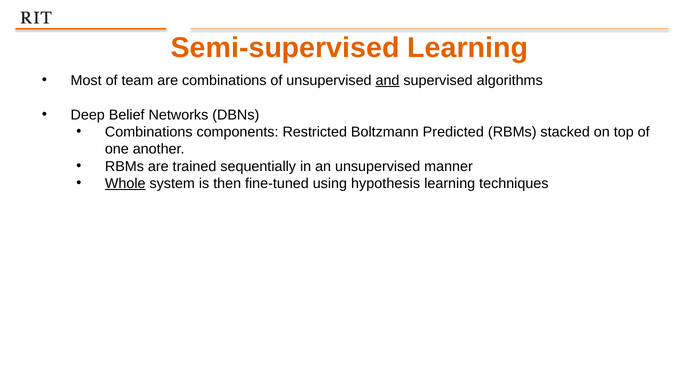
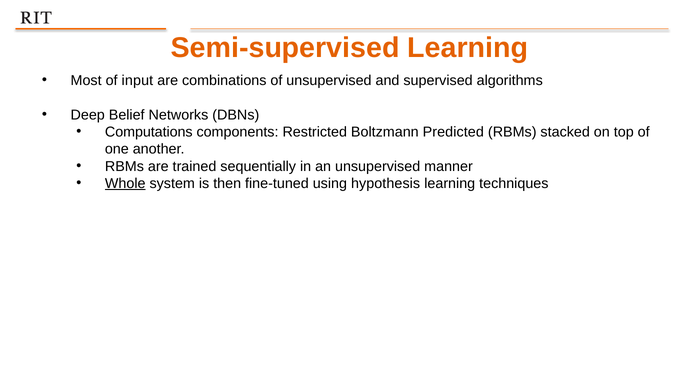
team: team -> input
and underline: present -> none
Combinations at (149, 132): Combinations -> Computations
